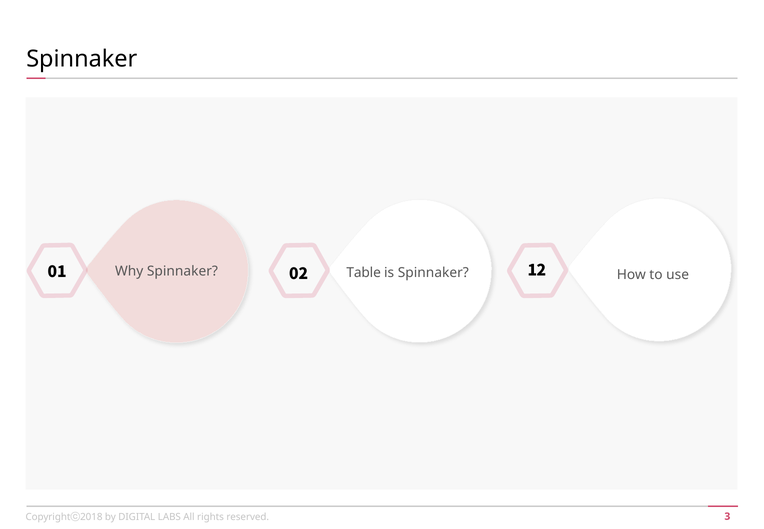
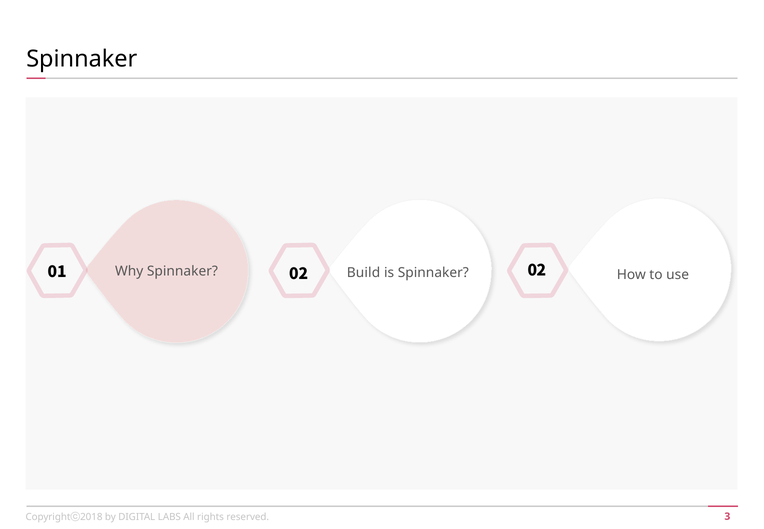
Table: Table -> Build
Spinnaker 12: 12 -> 02
